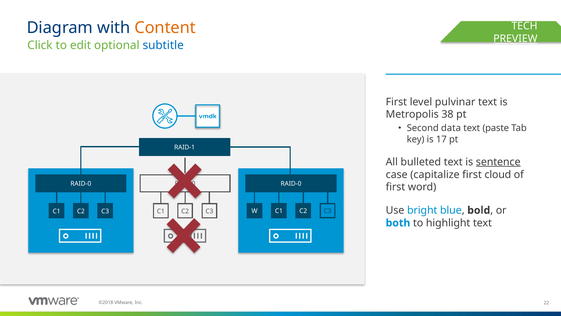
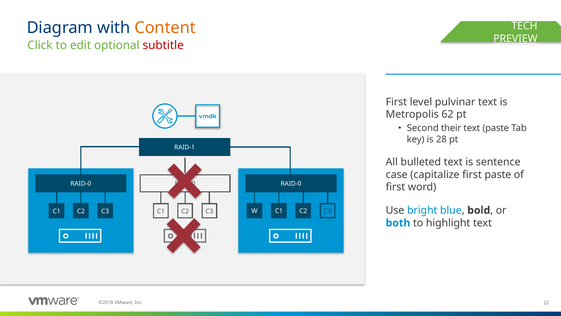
subtitle colour: blue -> red
38: 38 -> 62
data: data -> their
17: 17 -> 28
sentence underline: present -> none
first cloud: cloud -> paste
